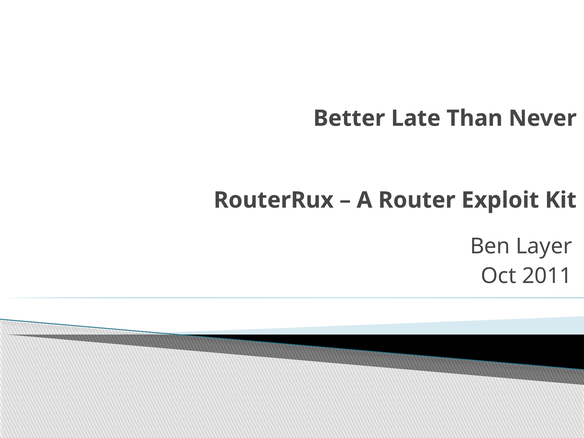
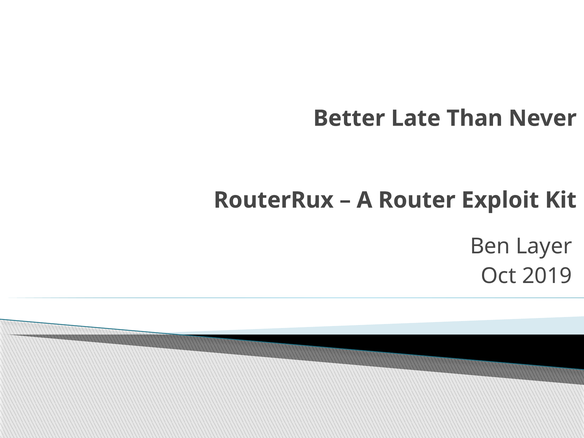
2011: 2011 -> 2019
